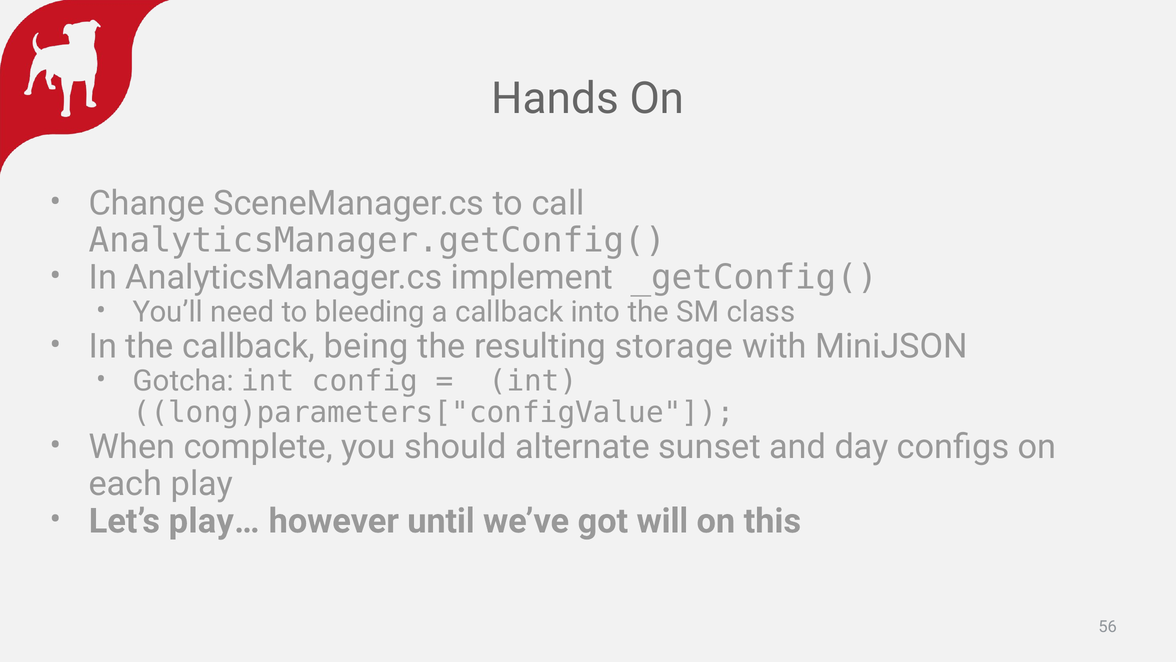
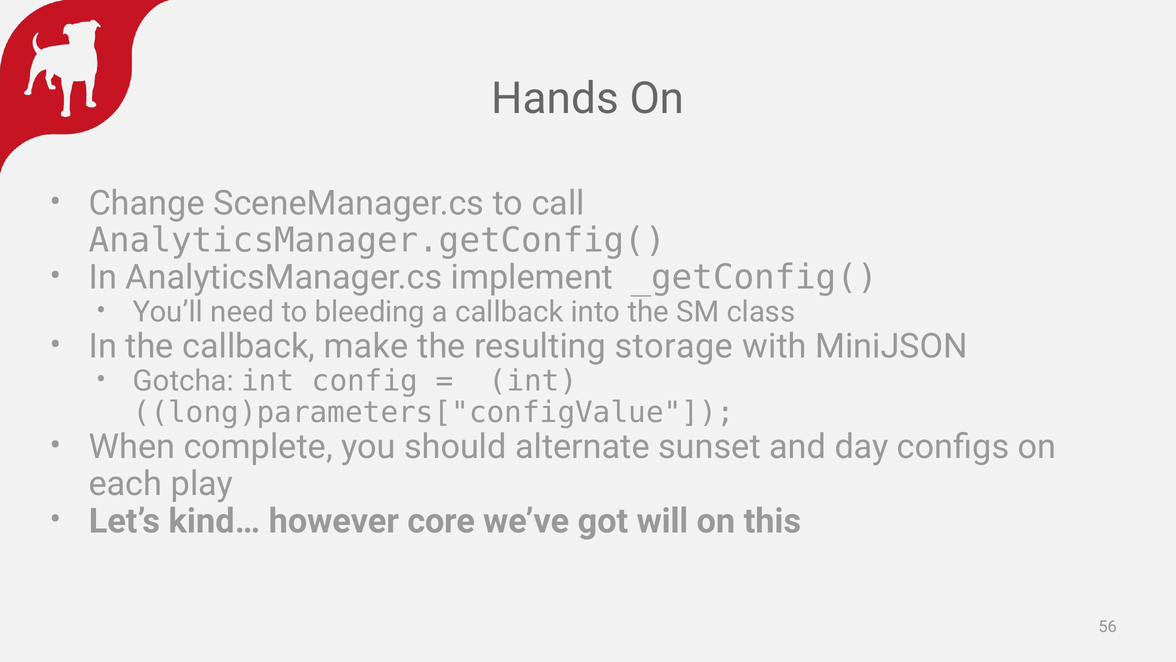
being: being -> make
play…: play… -> kind…
until: until -> core
